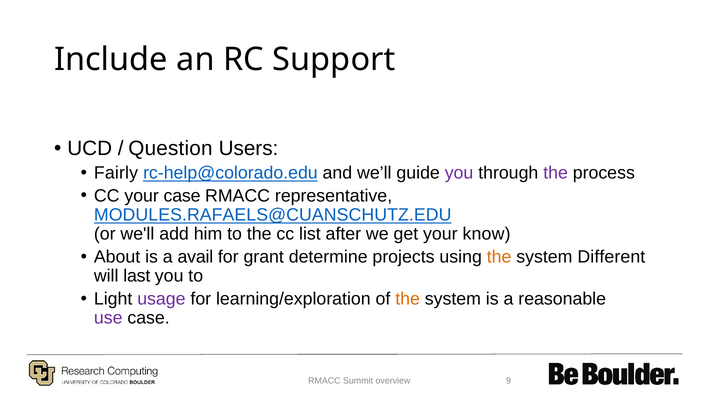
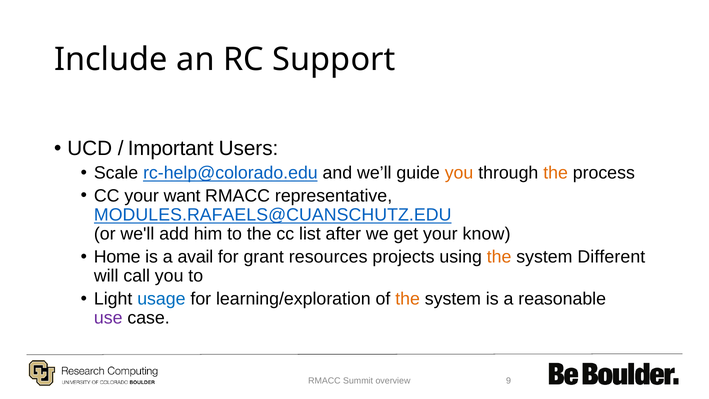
Question: Question -> Important
Fairly: Fairly -> Scale
you at (459, 173) colour: purple -> orange
the at (556, 173) colour: purple -> orange
your case: case -> want
About: About -> Home
determine: determine -> resources
last: last -> call
usage colour: purple -> blue
